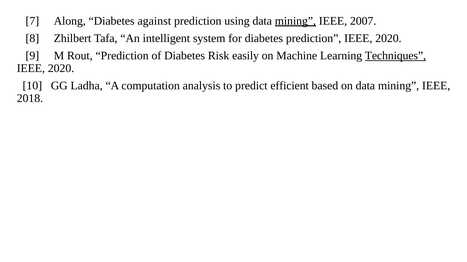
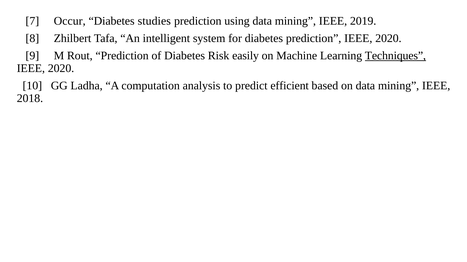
Along: Along -> Occur
against: against -> studies
mining at (295, 21) underline: present -> none
2007: 2007 -> 2019
